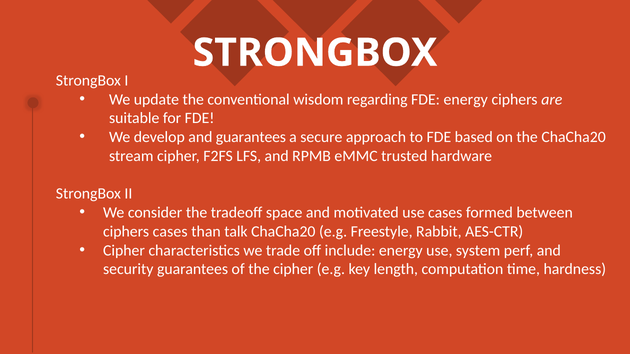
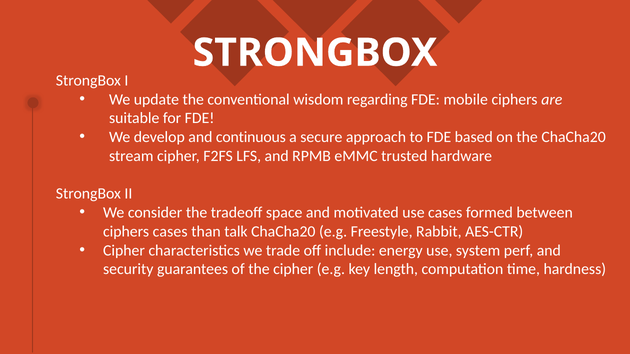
FDE energy: energy -> mobile
and guarantees: guarantees -> continuous
